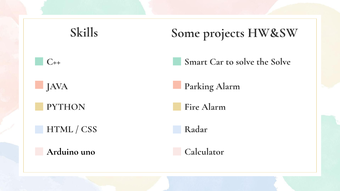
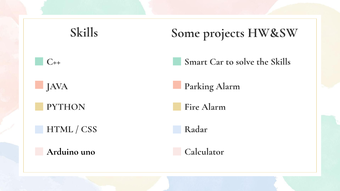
the Solve: Solve -> Skills
